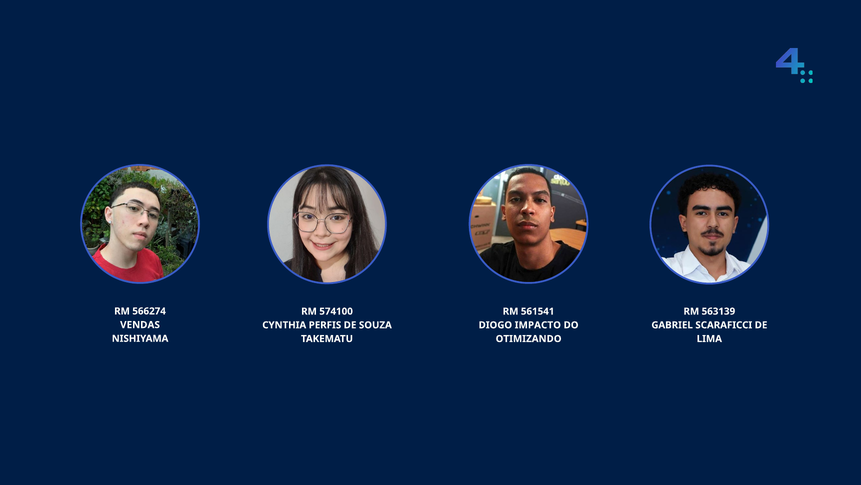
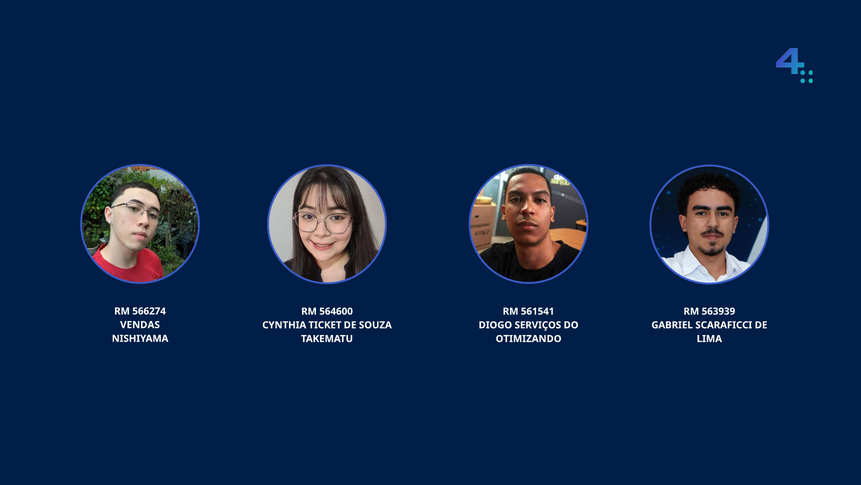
574100: 574100 -> 564600
563139: 563139 -> 563939
PERFIS: PERFIS -> TICKET
IMPACTO: IMPACTO -> SERVIÇOS
